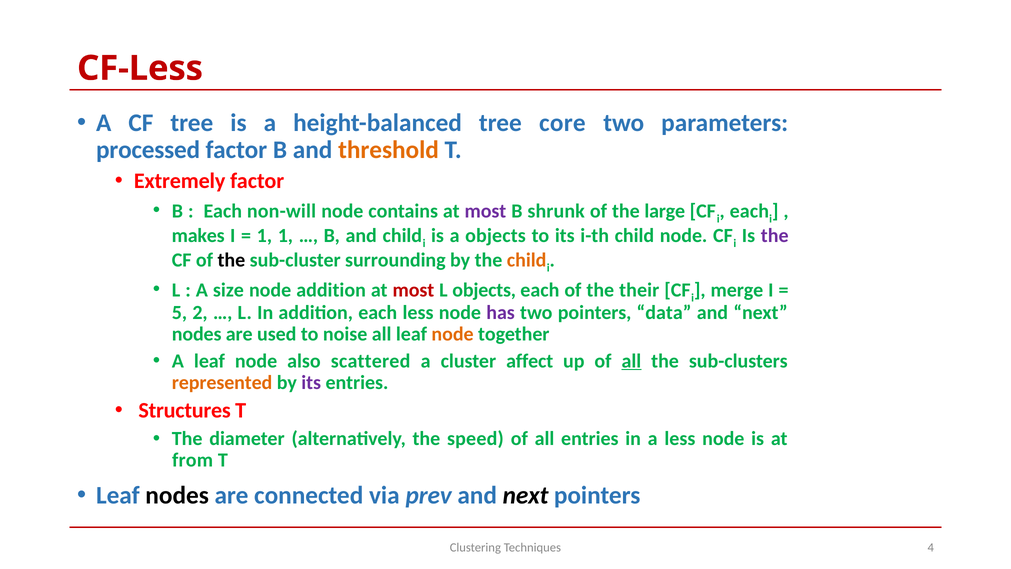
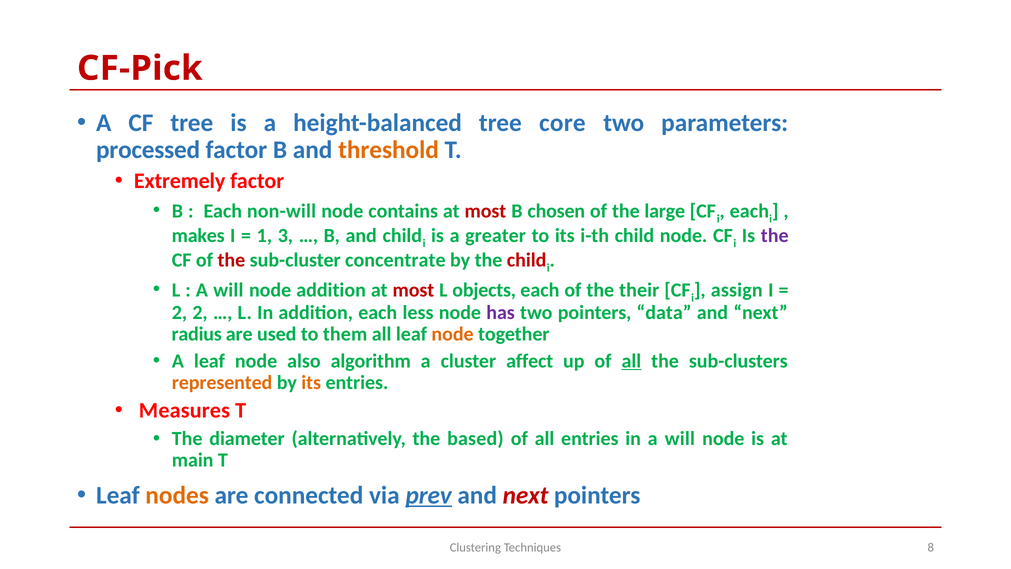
CF-Less: CF-Less -> CF-Pick
most at (485, 211) colour: purple -> red
shrunk: shrunk -> chosen
1 1: 1 -> 3
a objects: objects -> greater
the at (231, 260) colour: black -> red
surrounding: surrounding -> concentrate
child at (527, 260) colour: orange -> red
size at (228, 290): size -> will
merge: merge -> assign
5 at (179, 312): 5 -> 2
nodes at (197, 334): nodes -> radius
noise: noise -> them
scattered: scattered -> algorithm
its at (311, 382) colour: purple -> orange
Structures: Structures -> Measures
speed: speed -> based
in a less: less -> will
from: from -> main
nodes at (177, 495) colour: black -> orange
prev underline: none -> present
next at (526, 495) colour: black -> red
4: 4 -> 8
